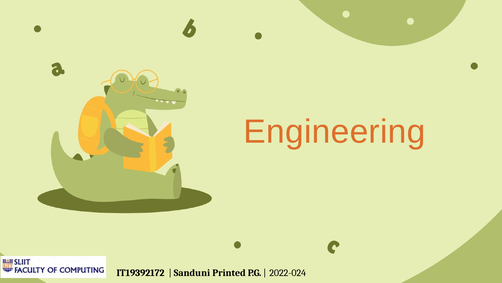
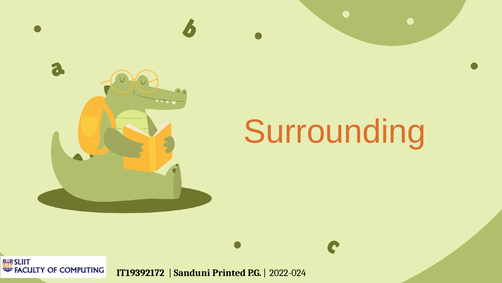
Engineering: Engineering -> Surrounding
